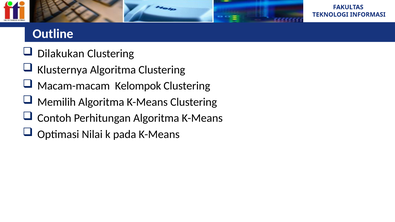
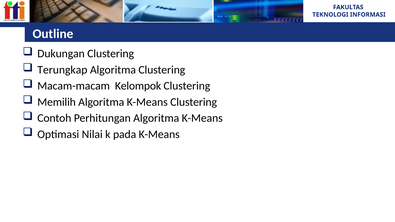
Dilakukan: Dilakukan -> Dukungan
Klusternya: Klusternya -> Terungkap
